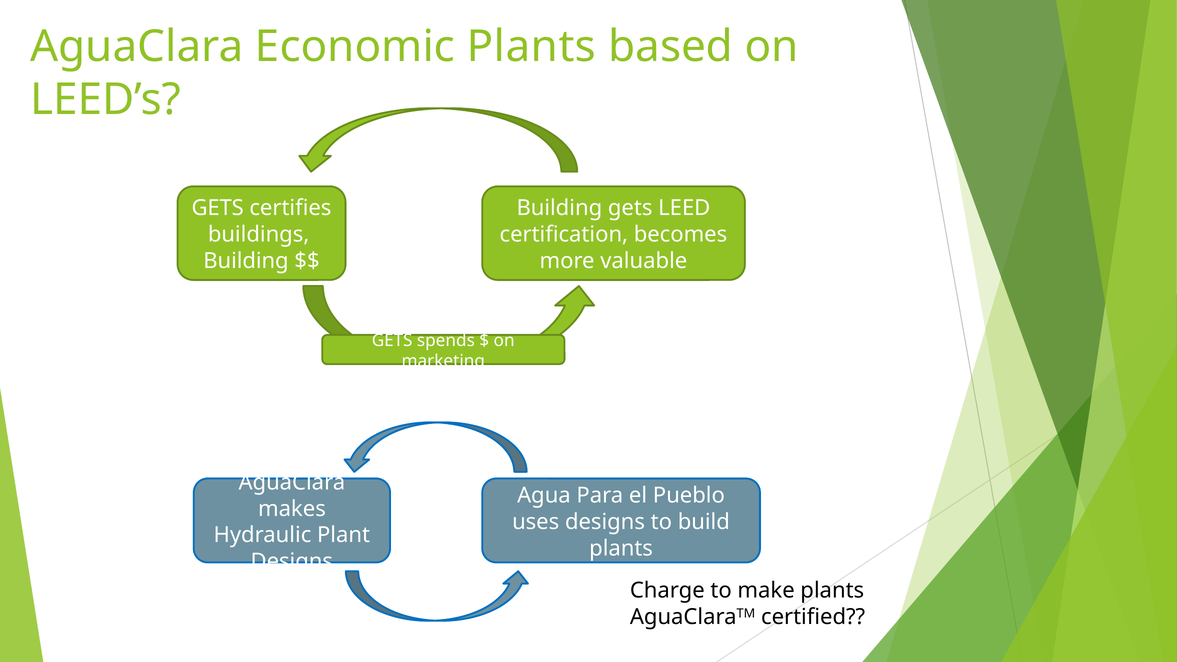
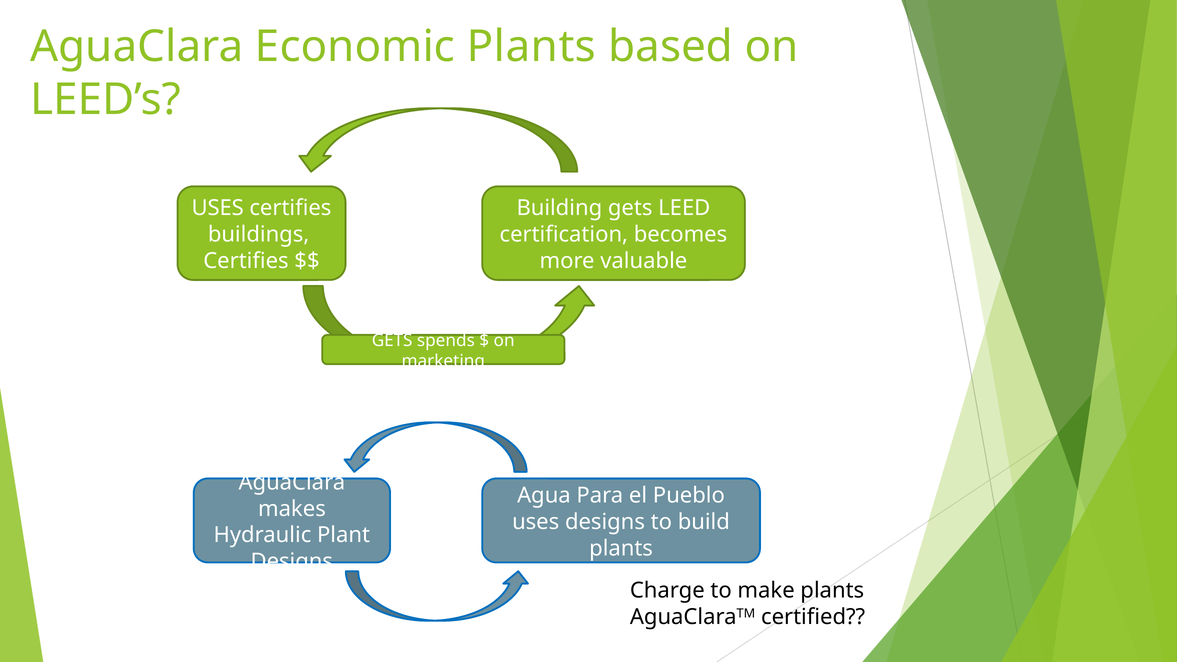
GETS at (218, 208): GETS -> USES
Building at (246, 261): Building -> Certifies
